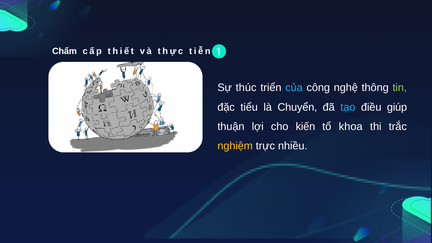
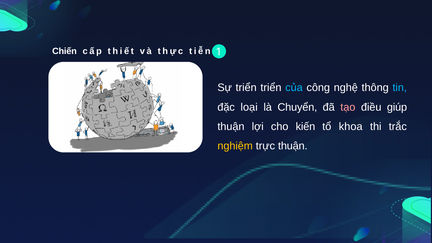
Chấm: Chấm -> Chiến
Sự thúc: thúc -> triển
tin colour: light green -> light blue
tiểu: tiểu -> loại
tạo colour: light blue -> pink
trực nhiều: nhiều -> thuận
